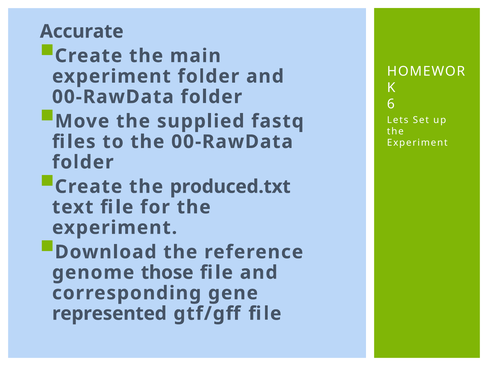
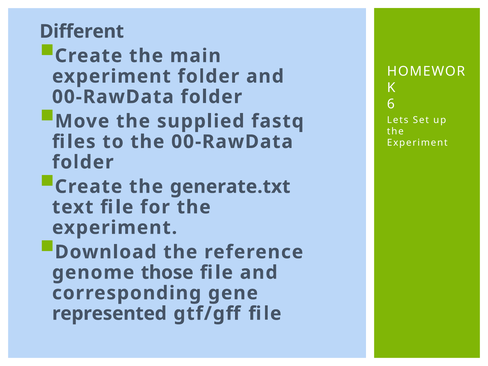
Accurate: Accurate -> Different
produced.txt: produced.txt -> generate.txt
